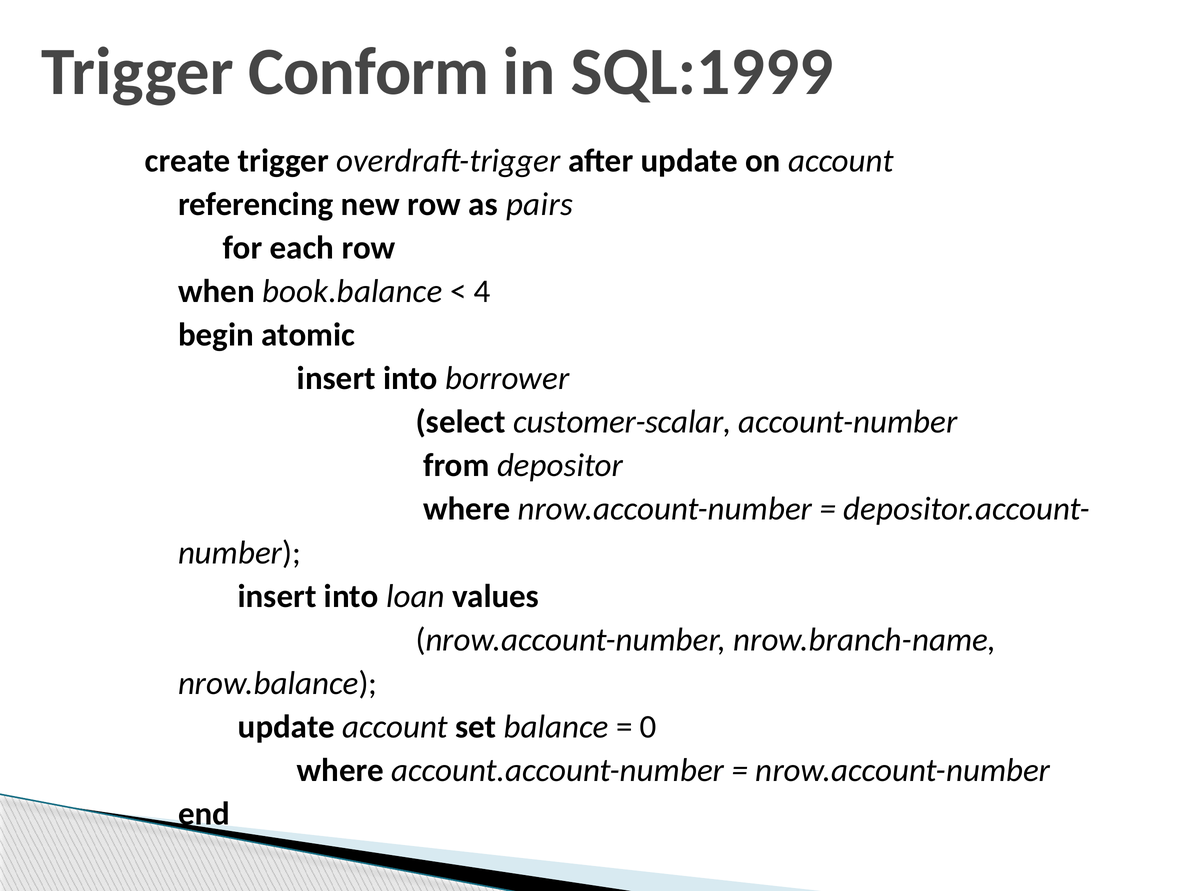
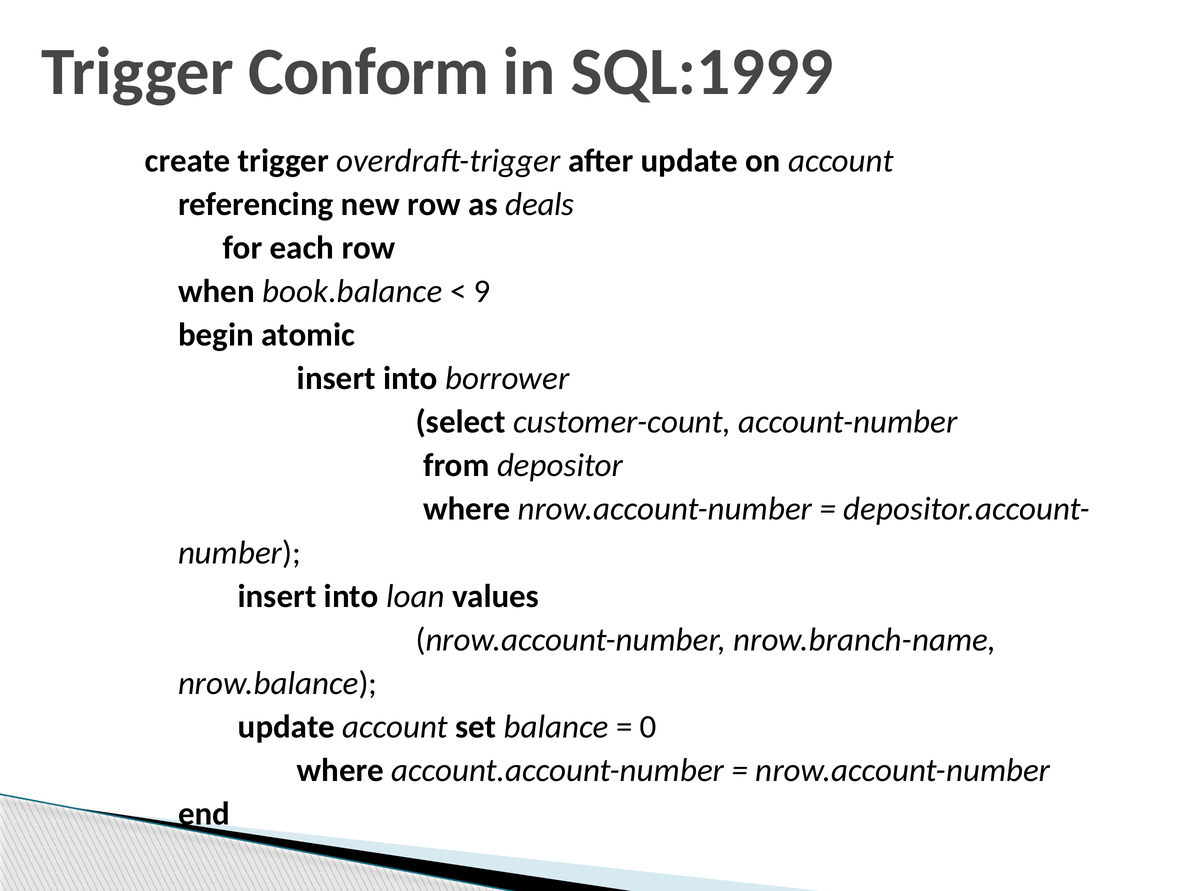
pairs: pairs -> deals
4: 4 -> 9
customer-scalar: customer-scalar -> customer-count
